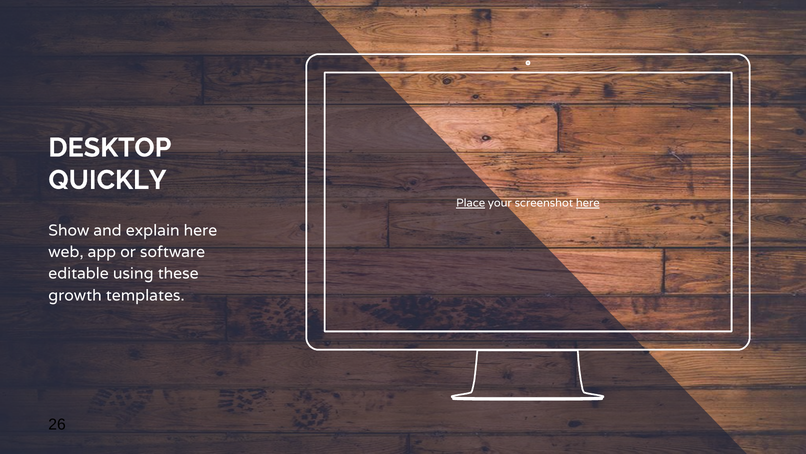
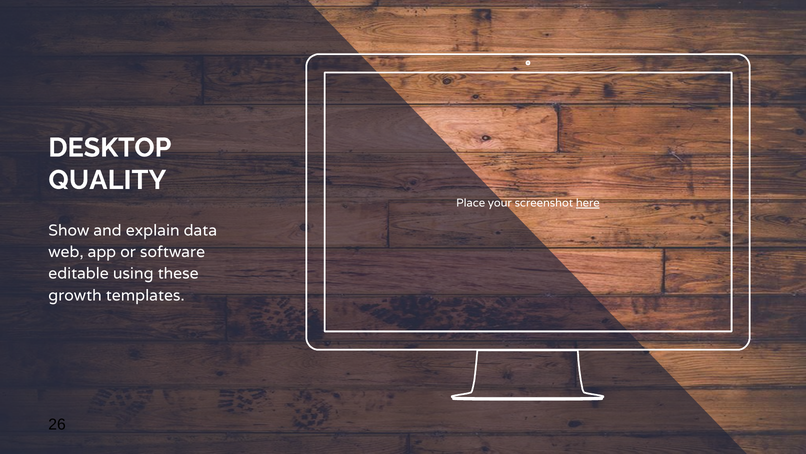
QUICKLY: QUICKLY -> QUALITY
Place underline: present -> none
explain here: here -> data
